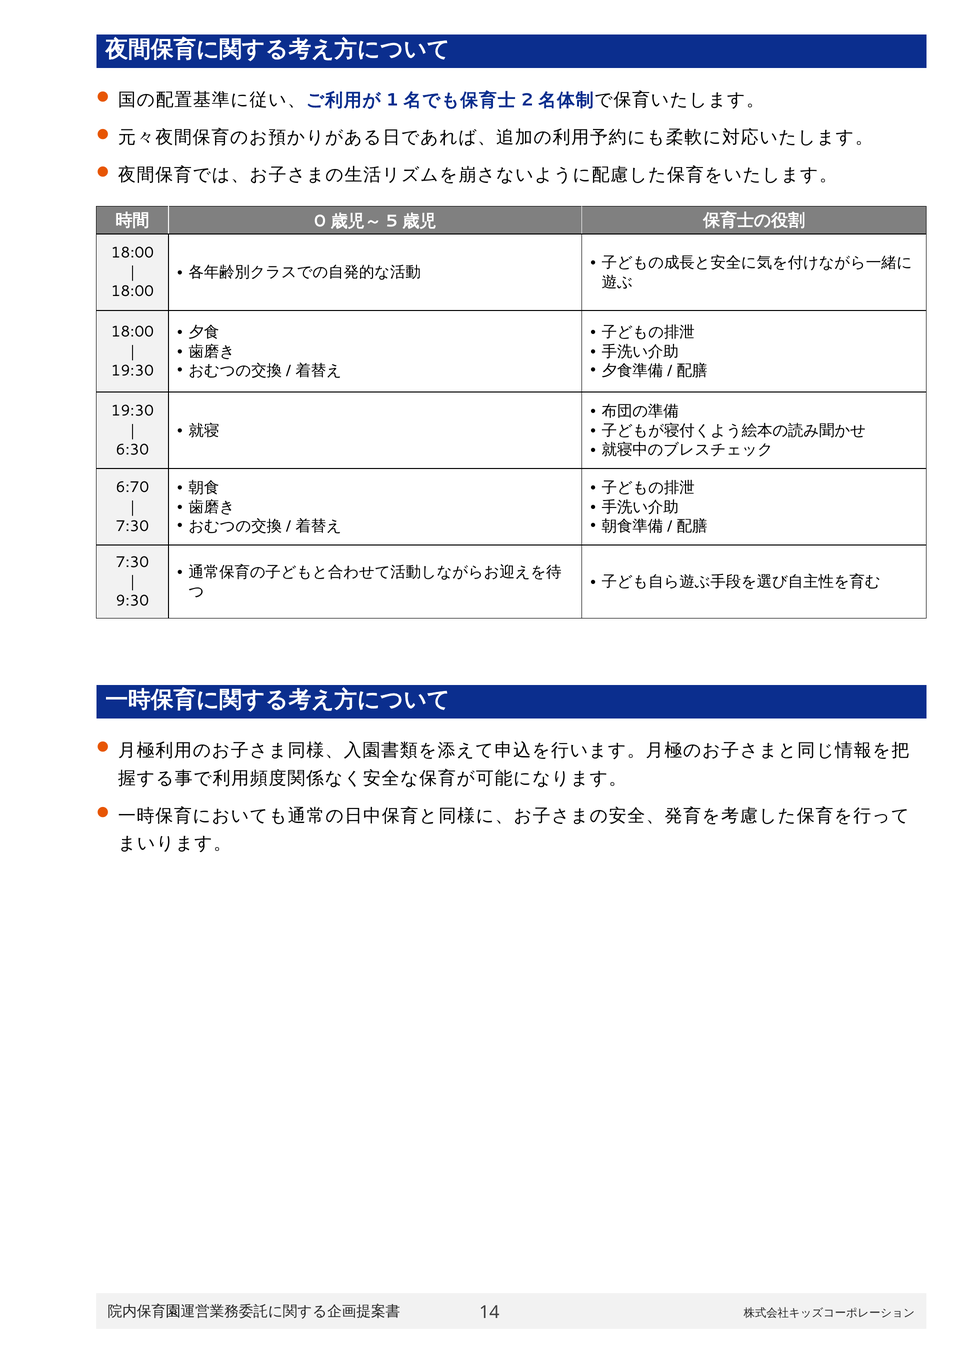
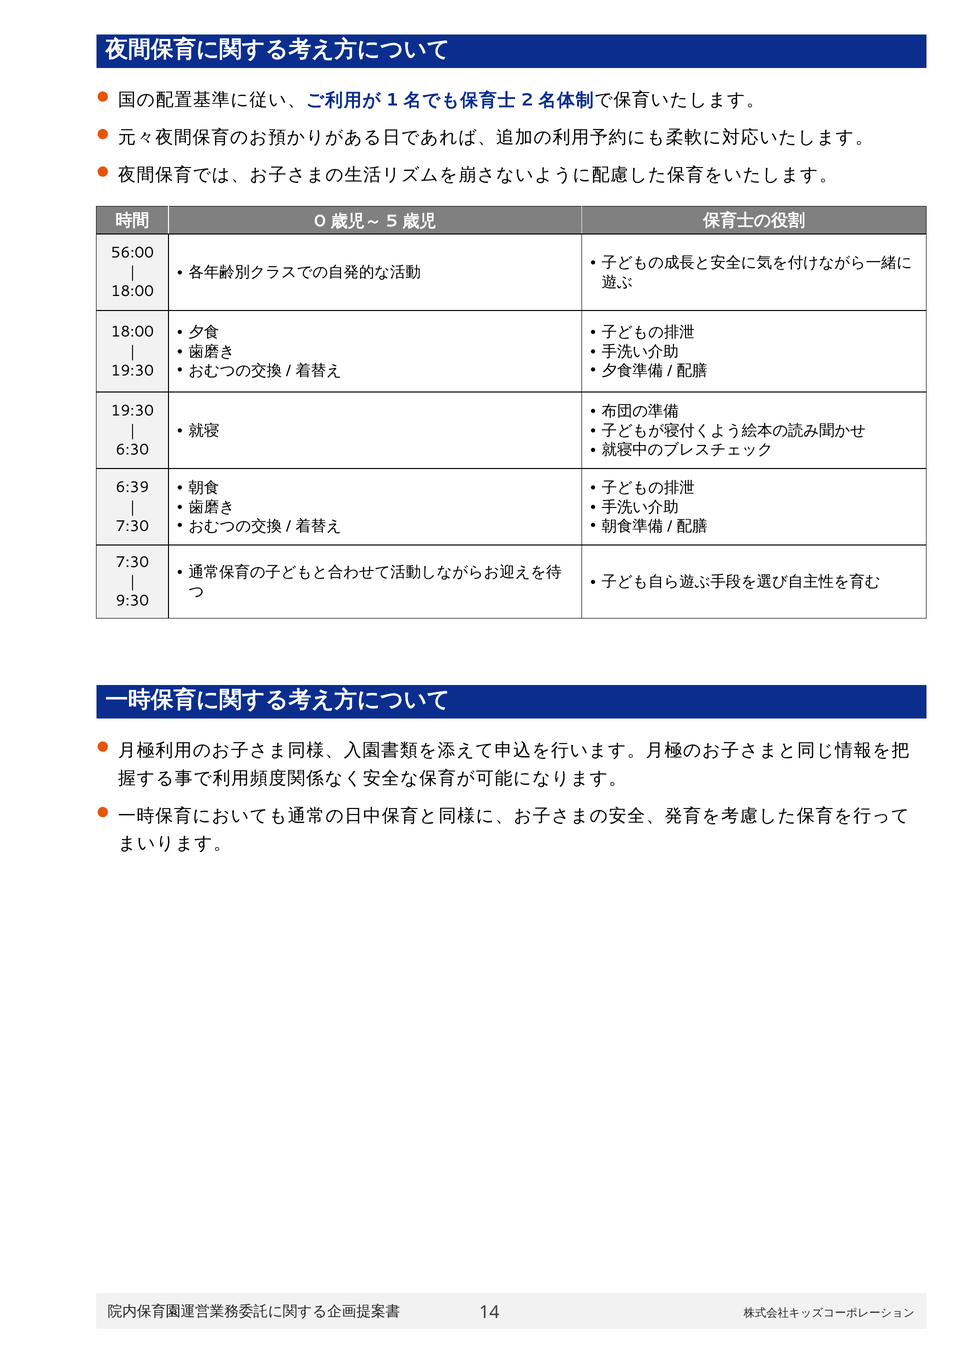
18:00 at (132, 253): 18:00 -> 56:00
6:70: 6:70 -> 6:39
